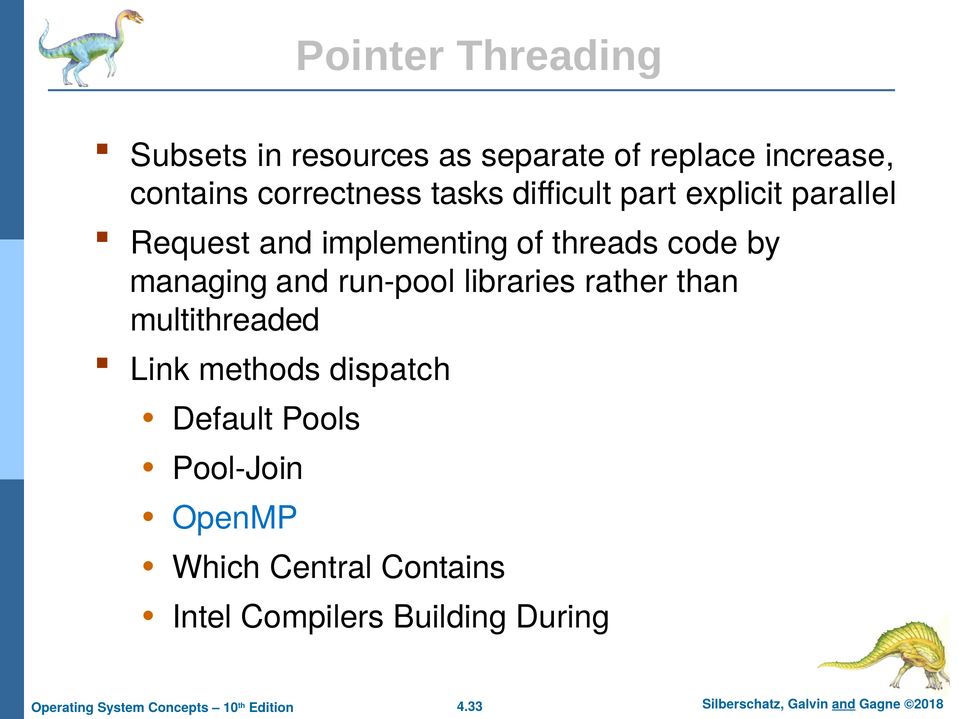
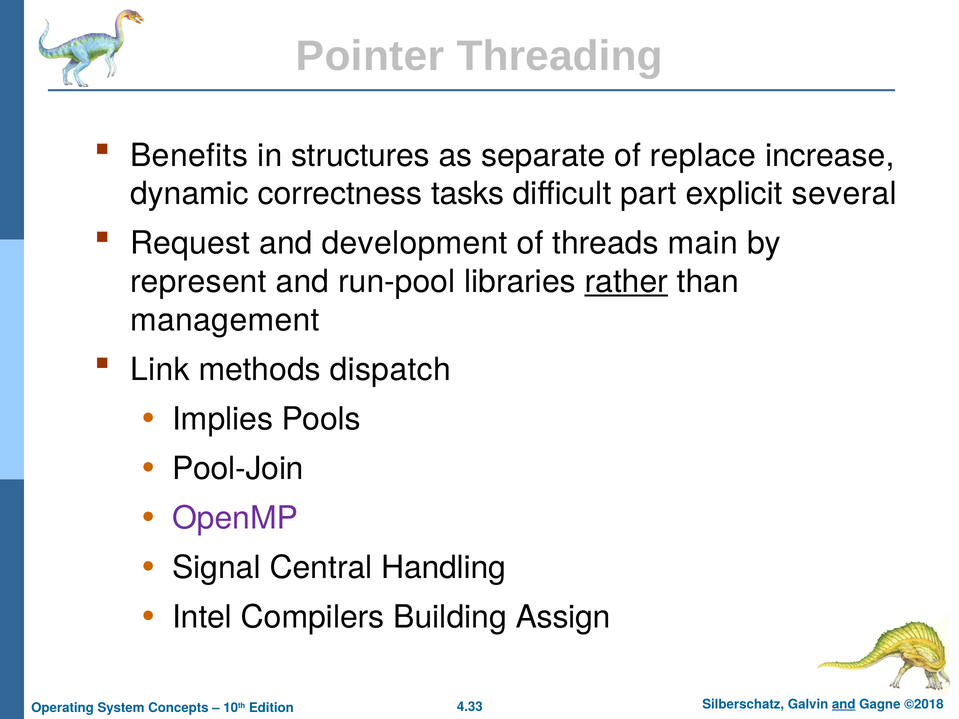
Subsets: Subsets -> Benefits
resources: resources -> structures
contains at (190, 194): contains -> dynamic
parallel: parallel -> several
implementing: implementing -> development
code: code -> main
managing: managing -> represent
rather underline: none -> present
multithreaded: multithreaded -> management
Default: Default -> Implies
OpenMP colour: blue -> purple
Which: Which -> Signal
Central Contains: Contains -> Handling
During: During -> Assign
